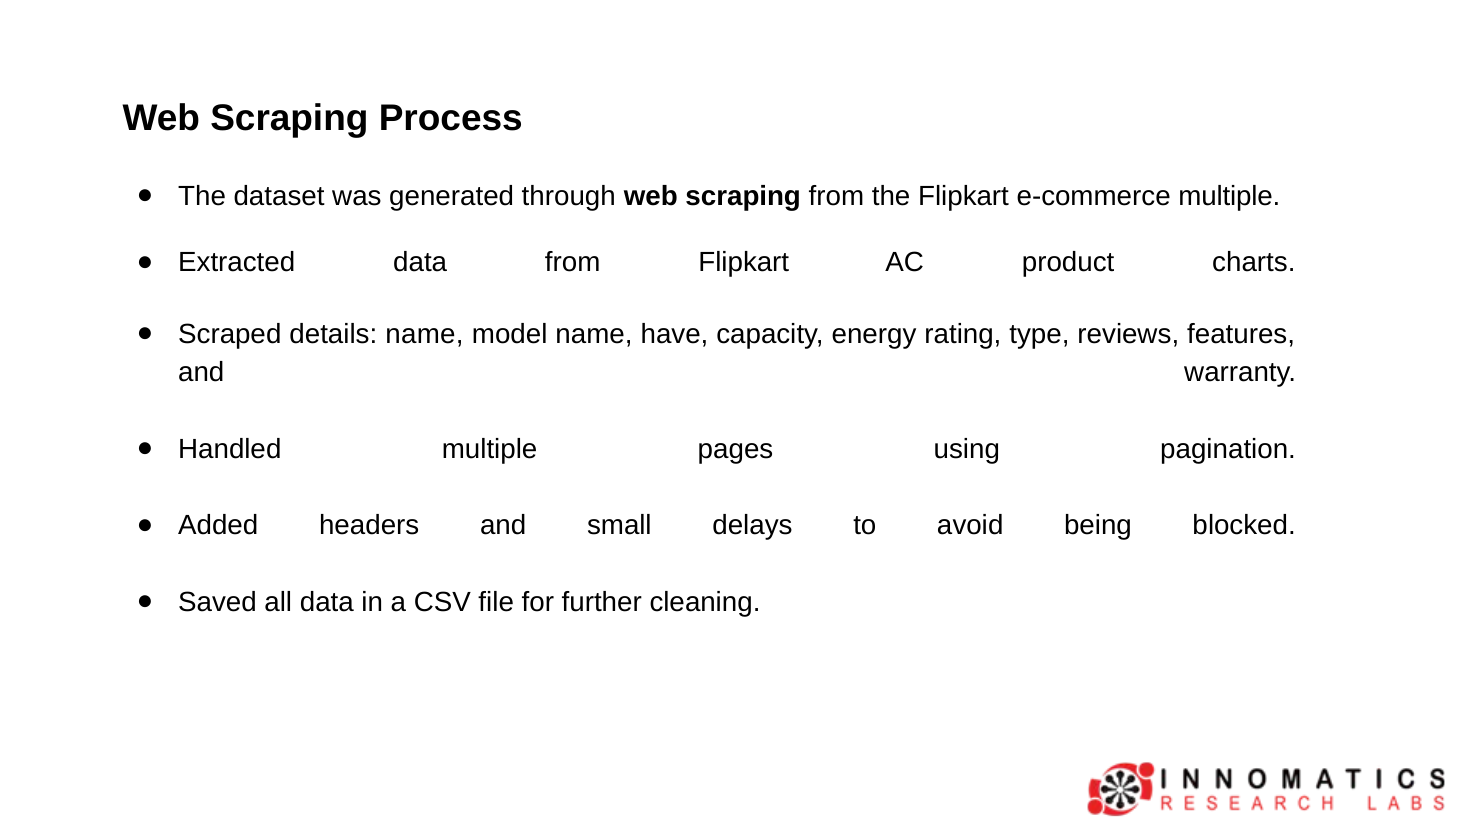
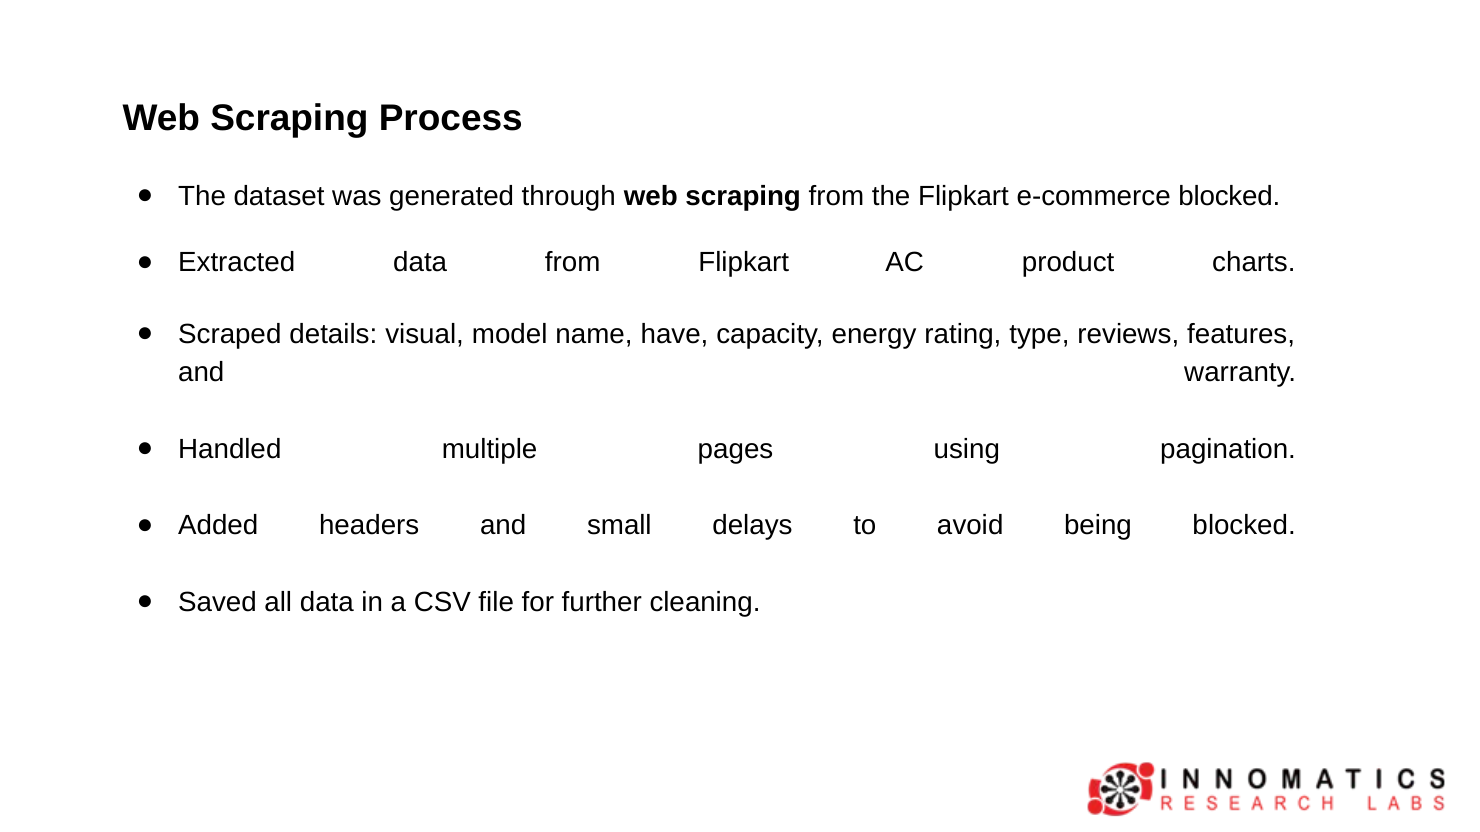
e-commerce multiple: multiple -> blocked
details name: name -> visual
